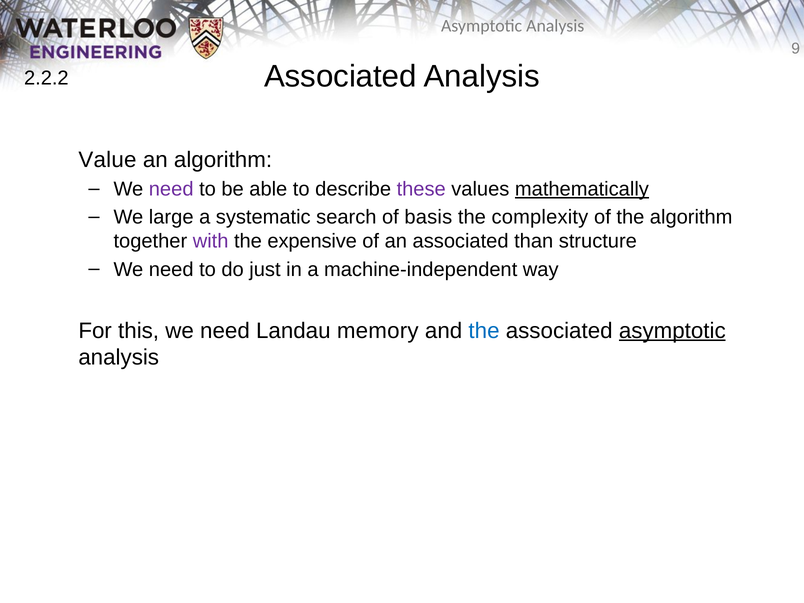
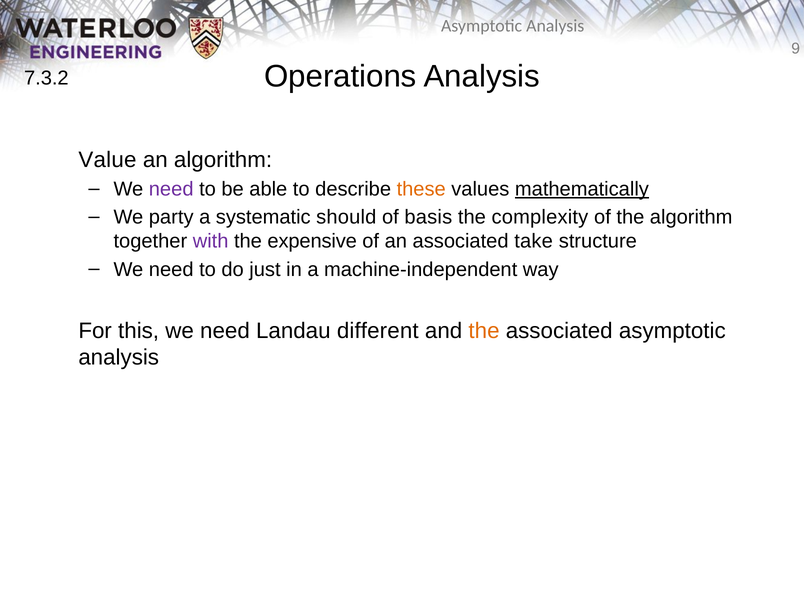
Associated at (340, 77): Associated -> Operations
2.2.2: 2.2.2 -> 7.3.2
these colour: purple -> orange
large: large -> party
search: search -> should
than: than -> take
memory: memory -> different
the at (484, 331) colour: blue -> orange
asymptotic at (672, 331) underline: present -> none
